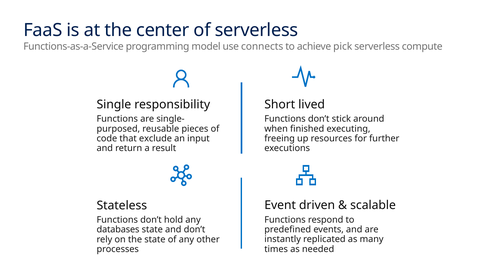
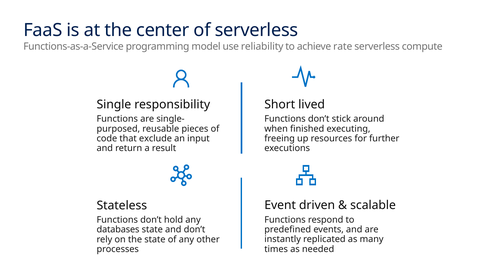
connects: connects -> reliability
pick: pick -> rate
